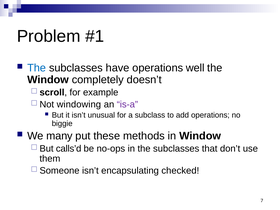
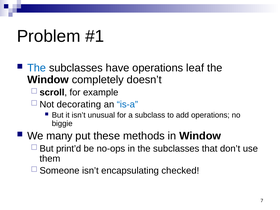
well: well -> leaf
windowing: windowing -> decorating
is-a colour: purple -> blue
calls’d: calls’d -> print’d
